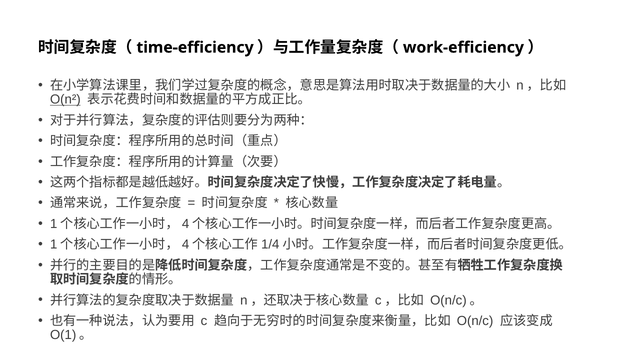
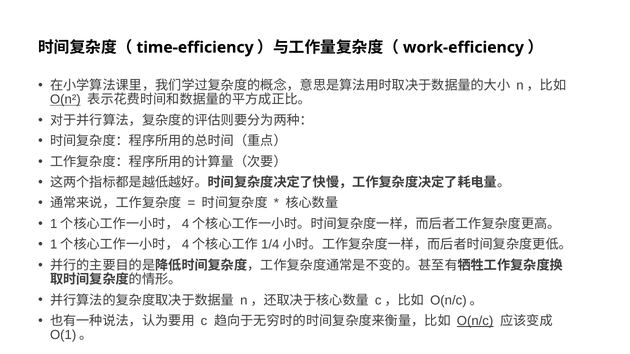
O(n/c underline: none -> present
